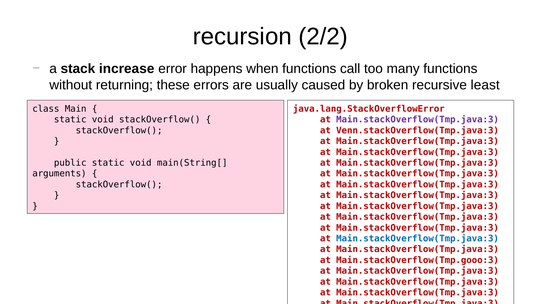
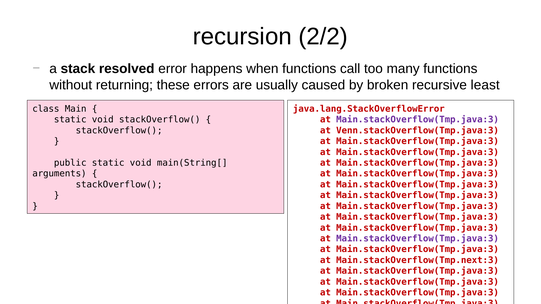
increase: increase -> resolved
Main.stackOverflow(Tmp.java:3 at (418, 239) colour: blue -> purple
Main.stackOverflow(Tmp.gooo:3: Main.stackOverflow(Tmp.gooo:3 -> Main.stackOverflow(Tmp.next:3
